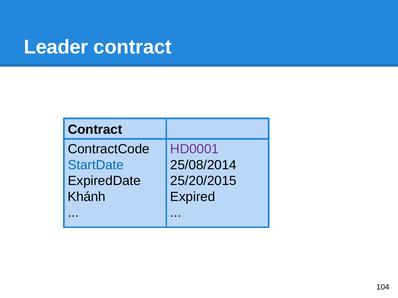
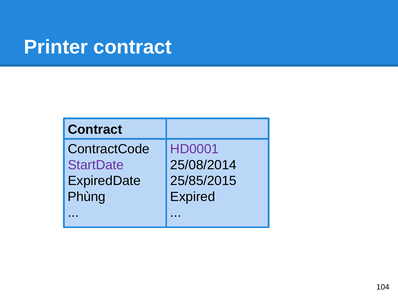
Leader: Leader -> Printer
StartDate colour: blue -> purple
25/20/2015: 25/20/2015 -> 25/85/2015
Khánh: Khánh -> Phùng
